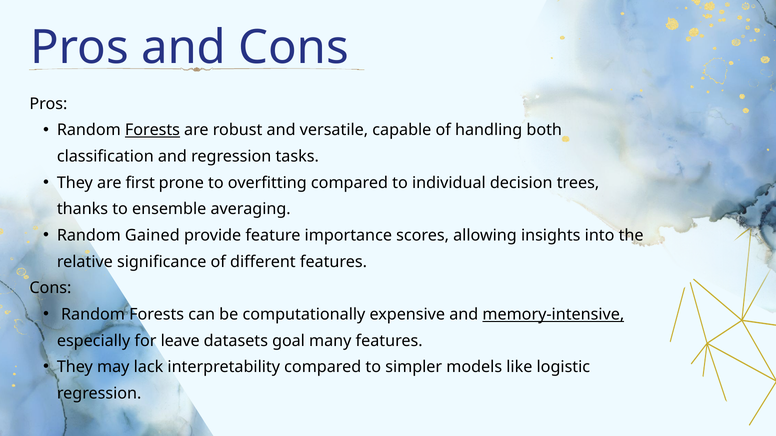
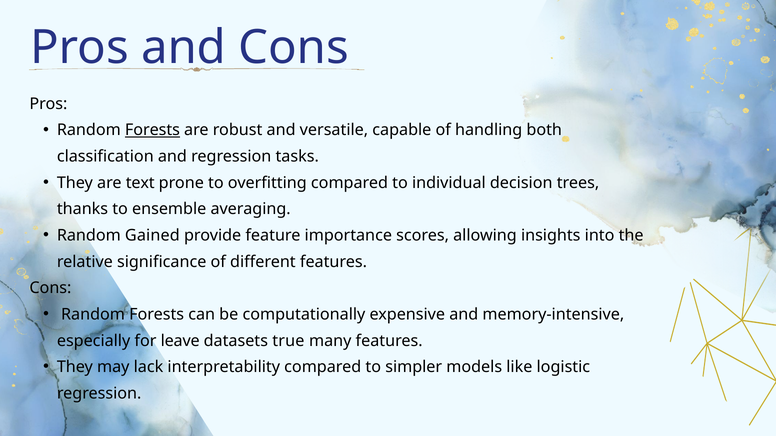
first: first -> text
memory-intensive underline: present -> none
goal: goal -> true
